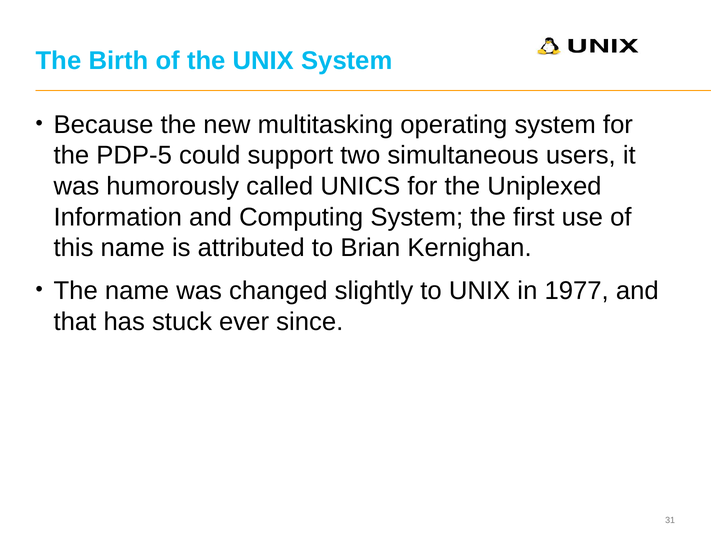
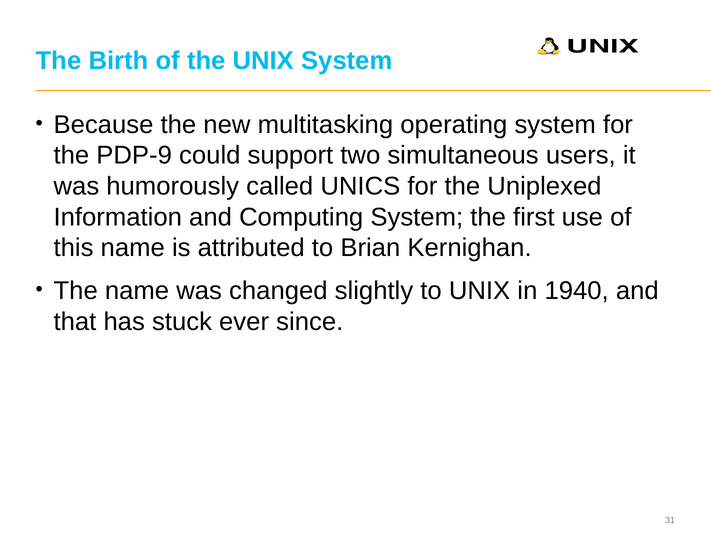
PDP-5: PDP-5 -> PDP-9
1977: 1977 -> 1940
